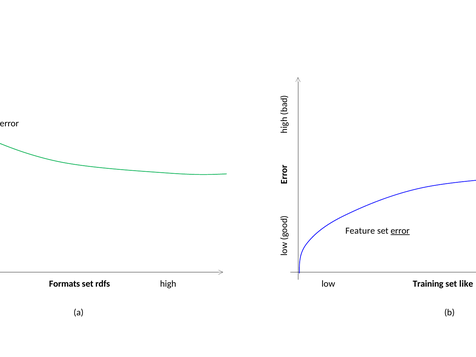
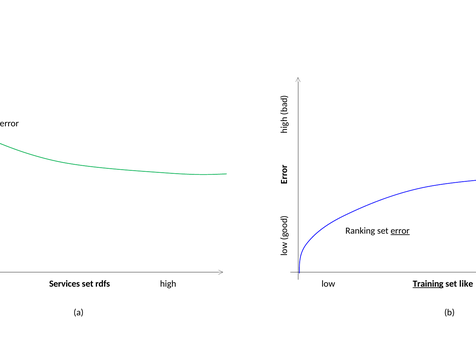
Feature: Feature -> Ranking
Formats: Formats -> Services
Training underline: none -> present
